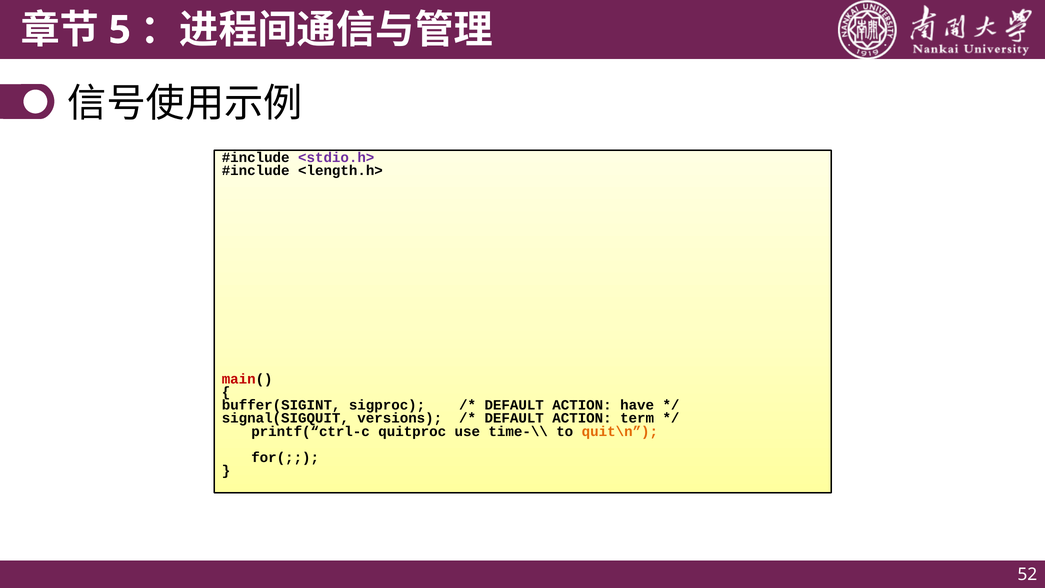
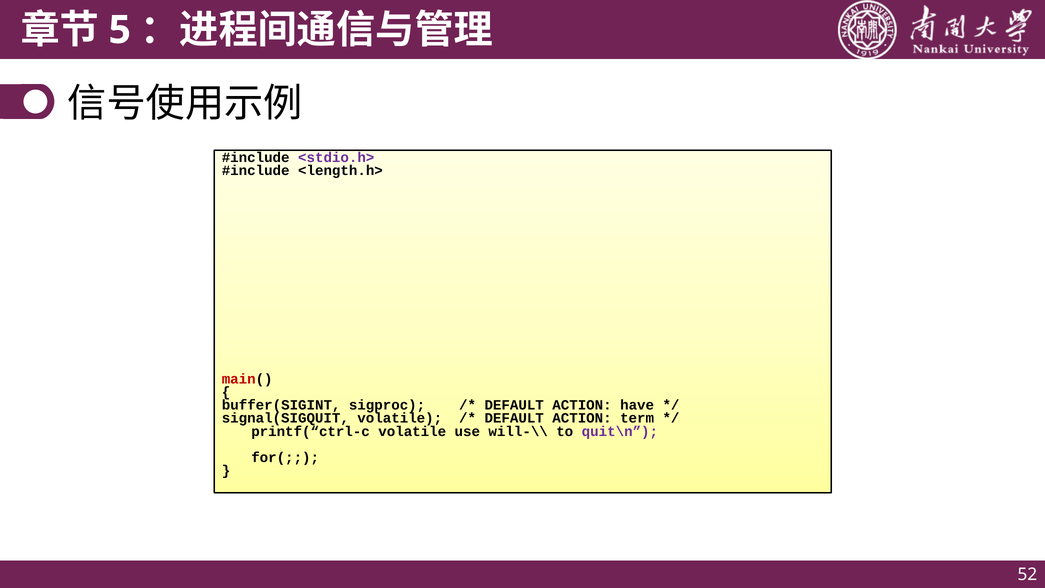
signal(SIGQUIT versions: versions -> volatile
printf(“ctrl-c quitproc: quitproc -> volatile
time-\\: time-\\ -> will-\\
quit\n colour: orange -> purple
